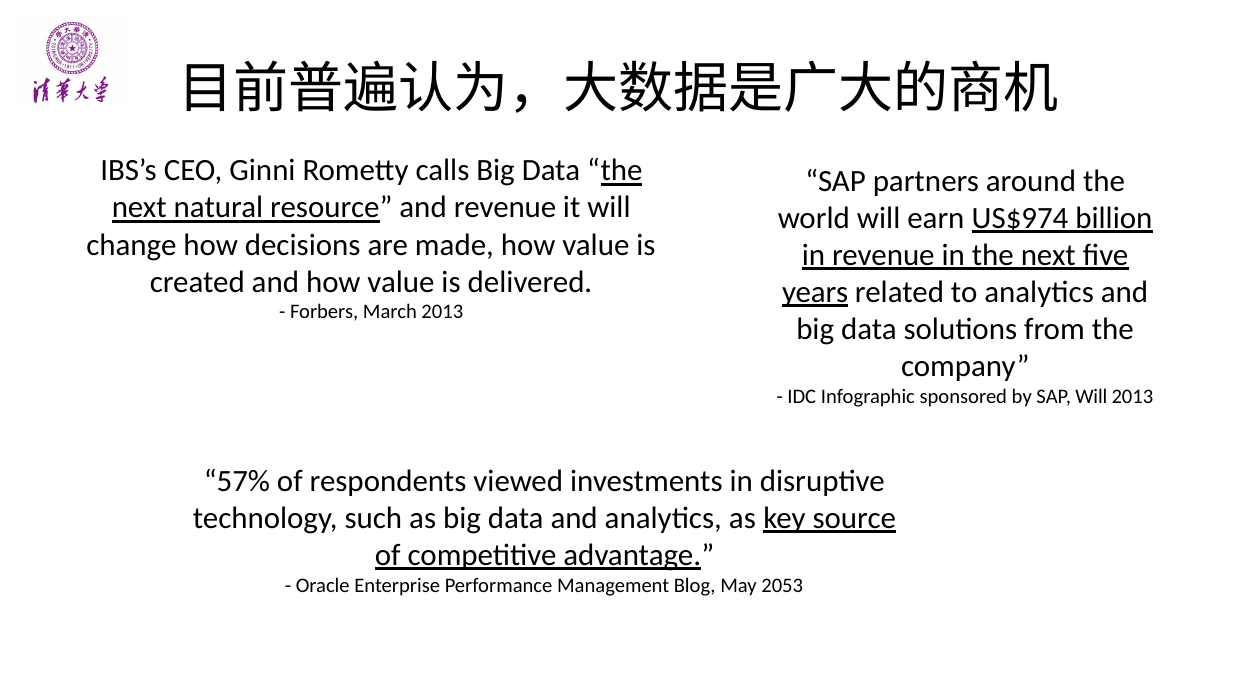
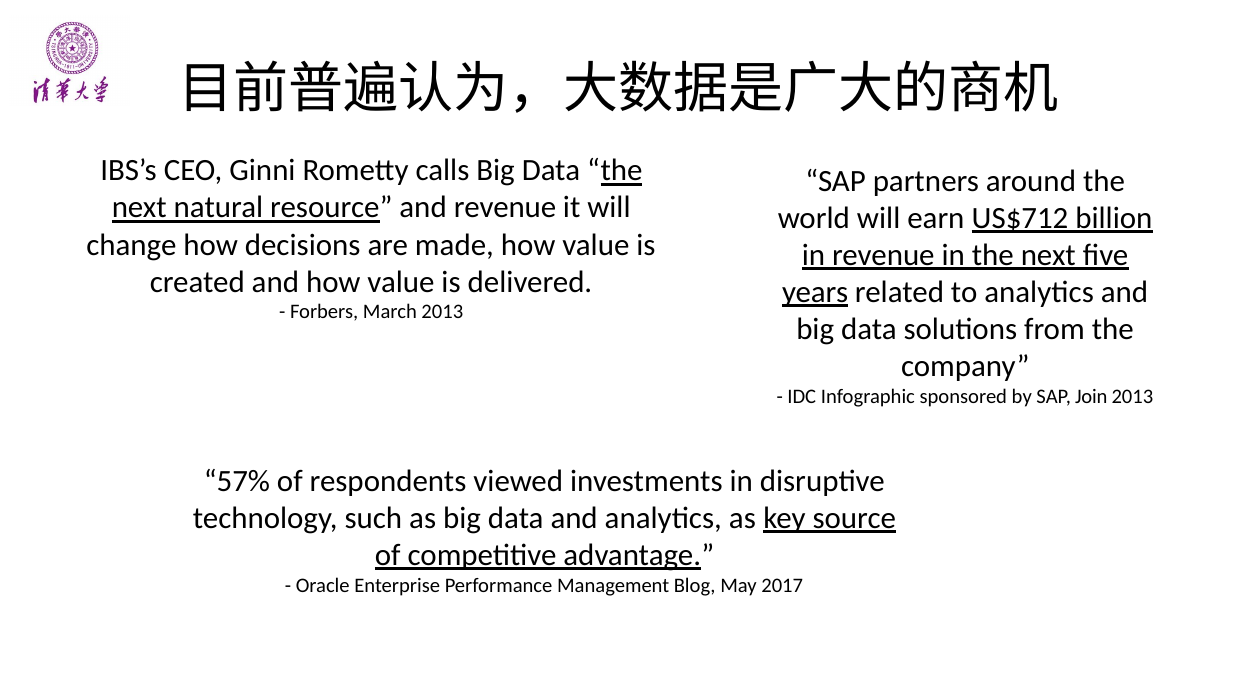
US$974: US$974 -> US$712
SAP Will: Will -> Join
2053: 2053 -> 2017
